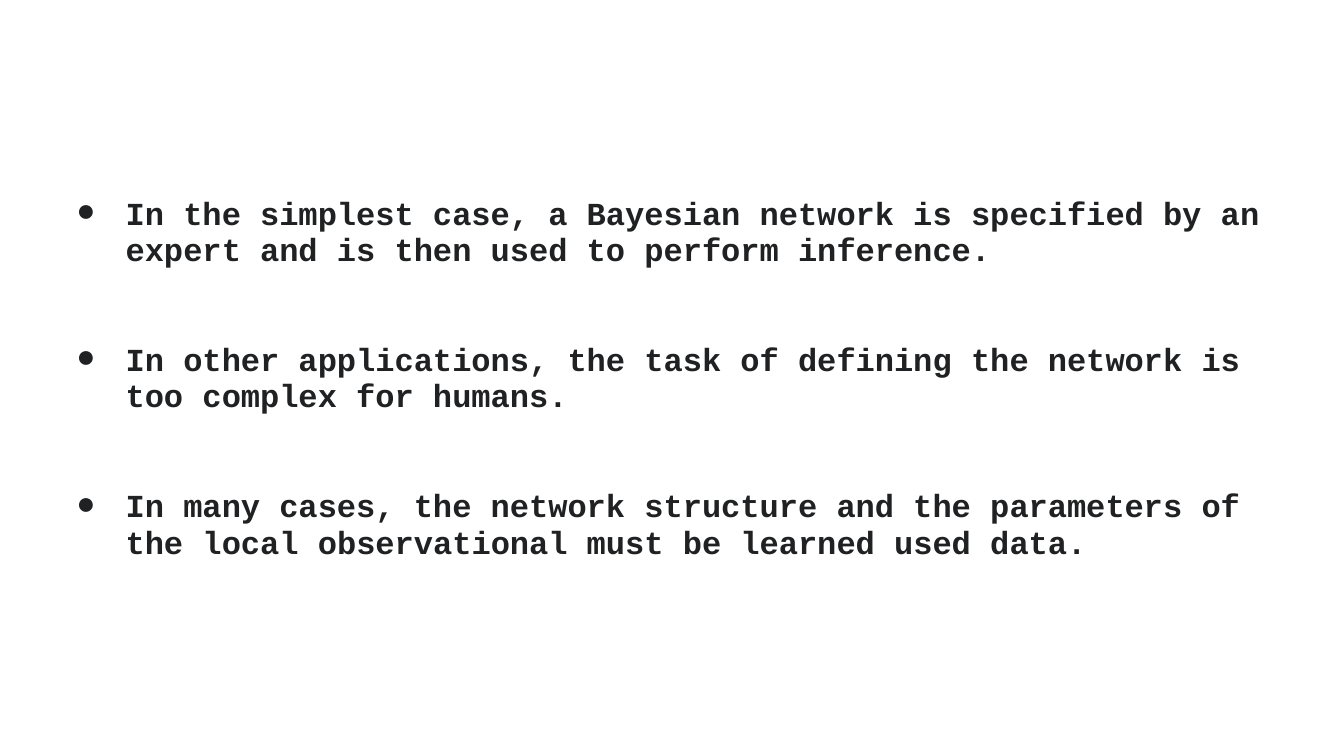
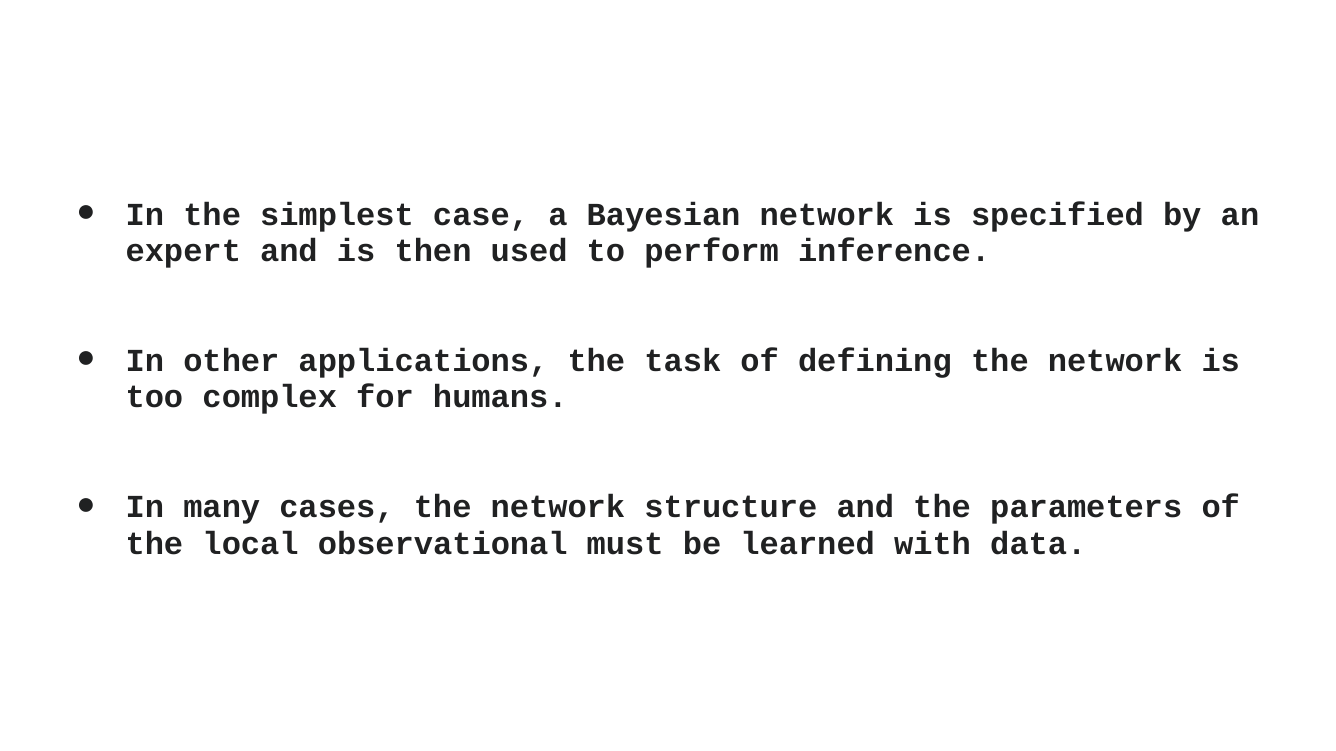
learned used: used -> with
